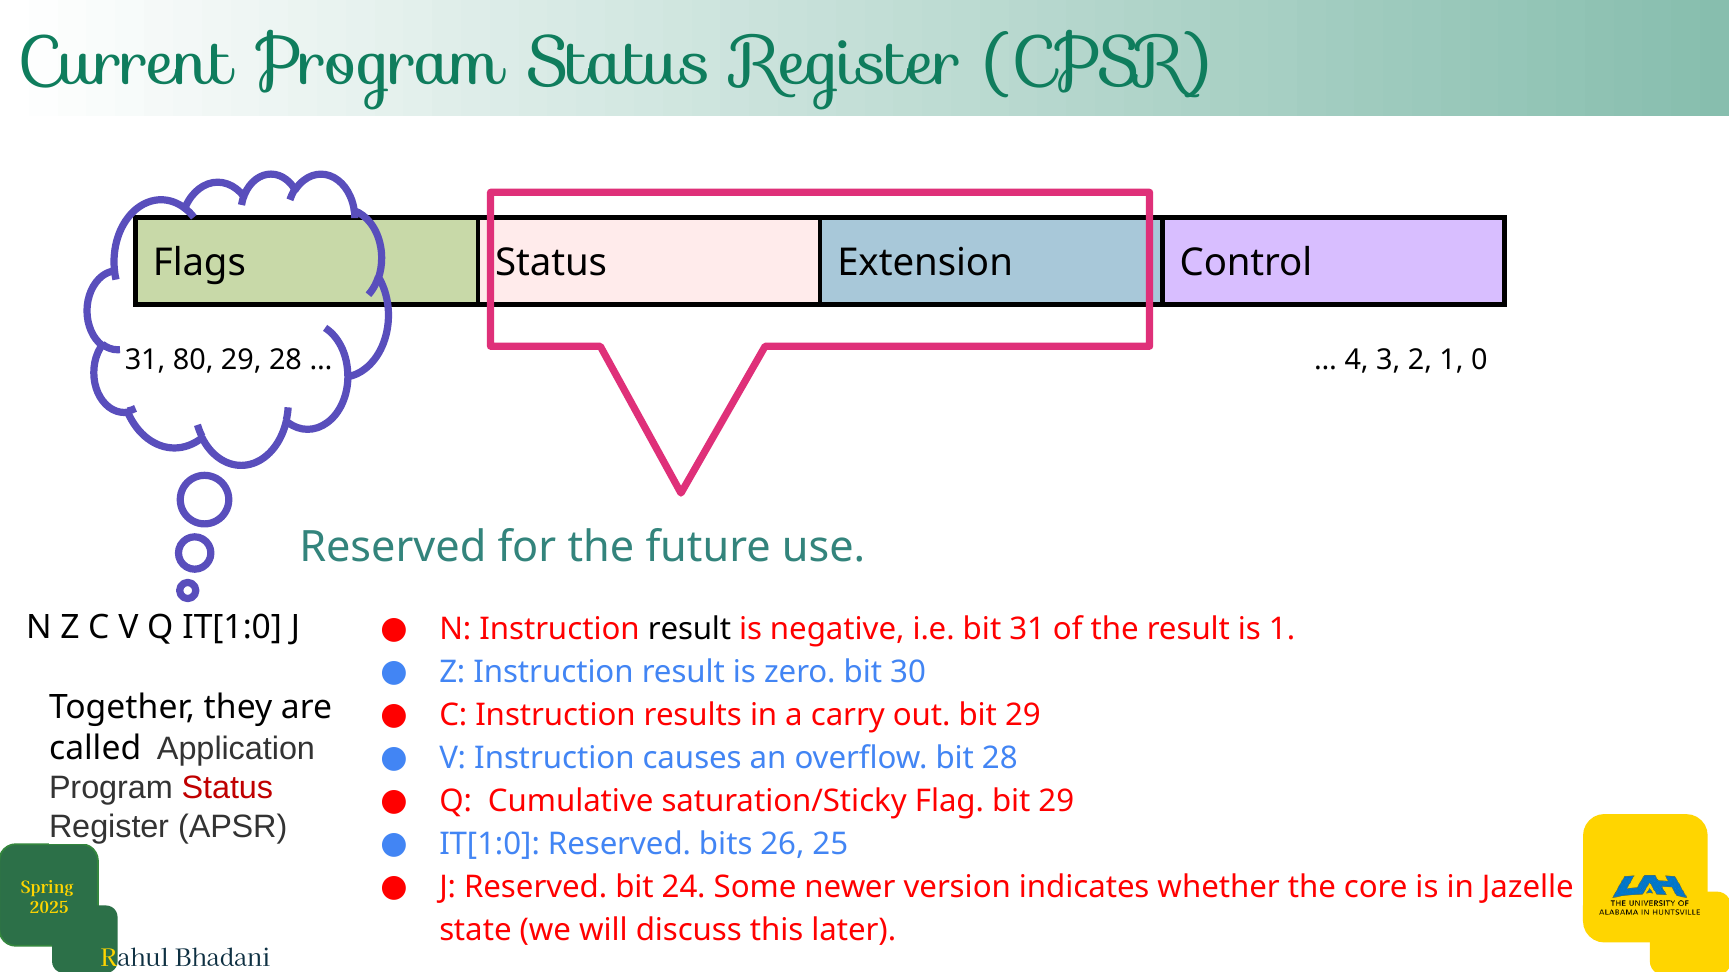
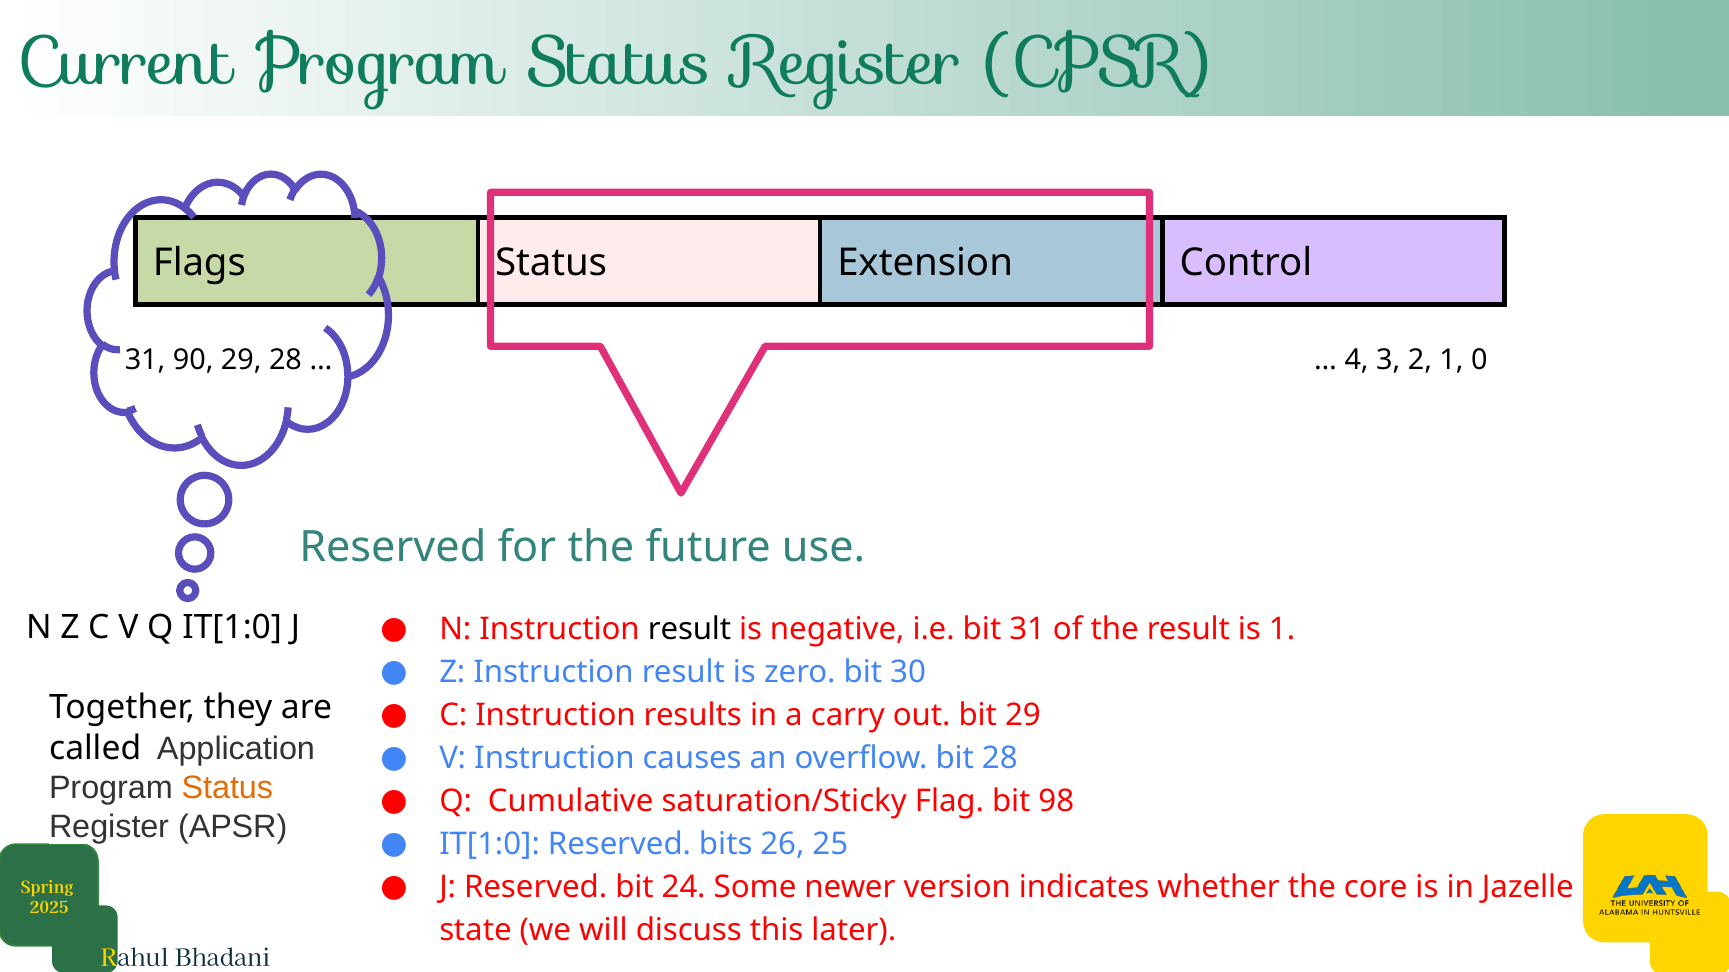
80: 80 -> 90
Status at (227, 788) colour: red -> orange
Flag bit 29: 29 -> 98
